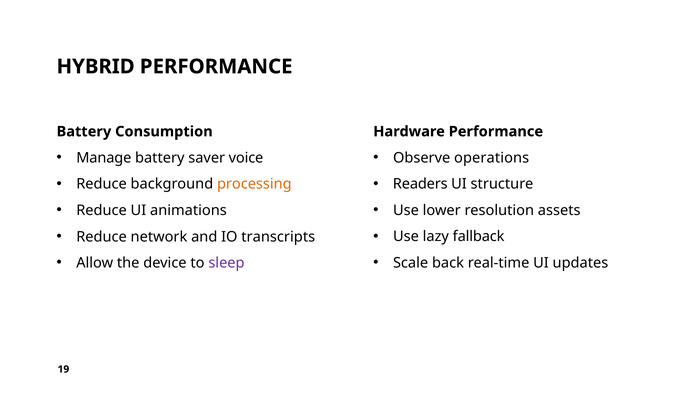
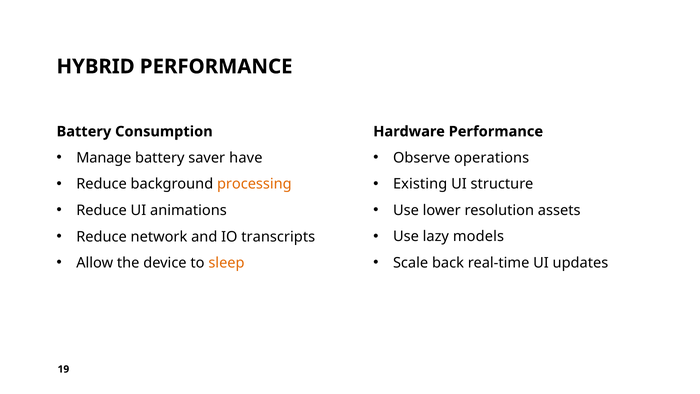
voice: voice -> have
Readers: Readers -> Existing
fallback: fallback -> models
sleep colour: purple -> orange
